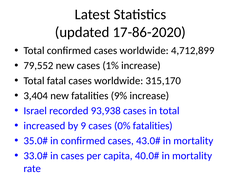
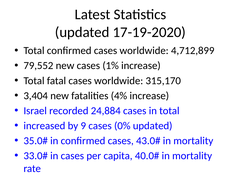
17-86-2020: 17-86-2020 -> 17-19-2020
9%: 9% -> 4%
93,938: 93,938 -> 24,884
0% fatalities: fatalities -> updated
